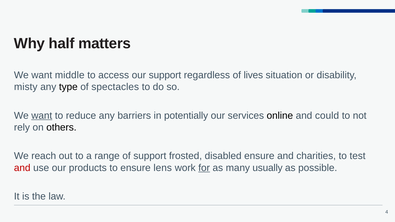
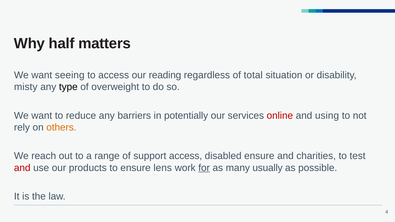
middle: middle -> seeing
our support: support -> reading
lives: lives -> total
spectacles: spectacles -> overweight
want at (42, 116) underline: present -> none
online colour: black -> red
could: could -> using
others colour: black -> orange
support frosted: frosted -> access
